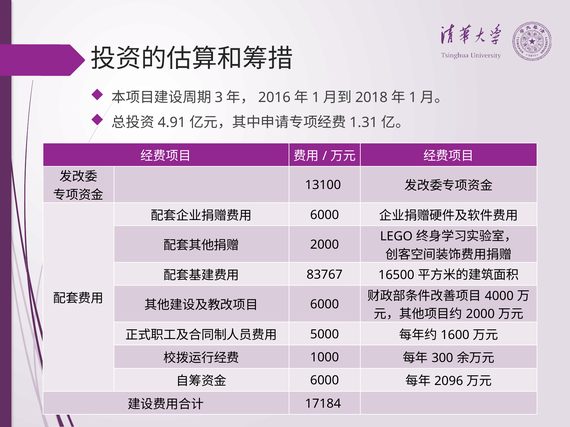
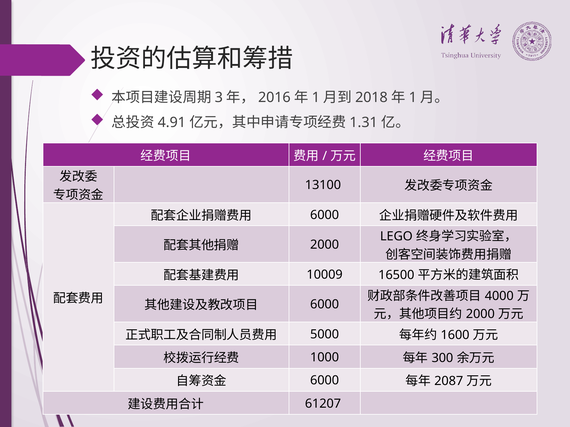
83767: 83767 -> 10009
2096: 2096 -> 2087
17184: 17184 -> 61207
